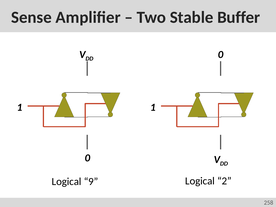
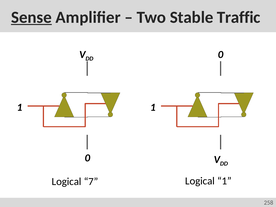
Sense underline: none -> present
Buffer: Buffer -> Traffic
9: 9 -> 7
Logical 2: 2 -> 1
